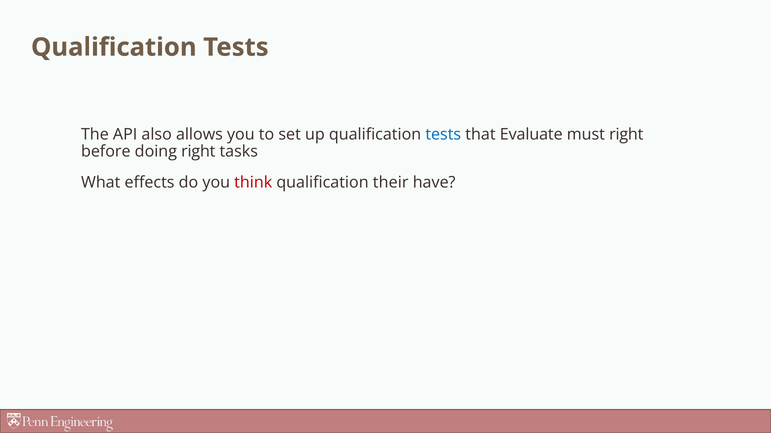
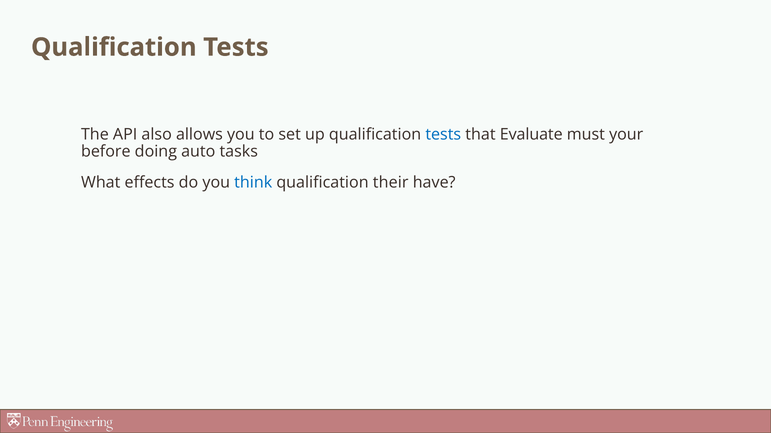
must right: right -> your
doing right: right -> auto
think colour: red -> blue
